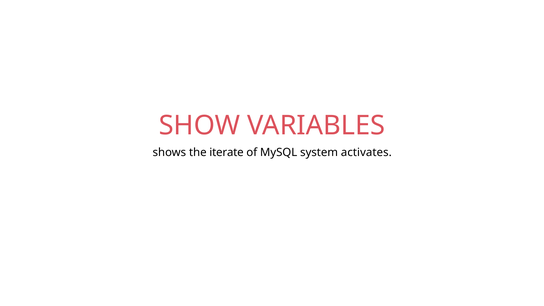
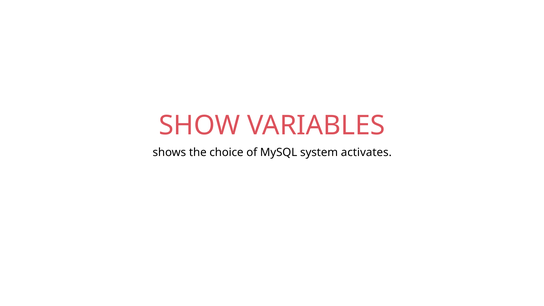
iterate: iterate -> choice
